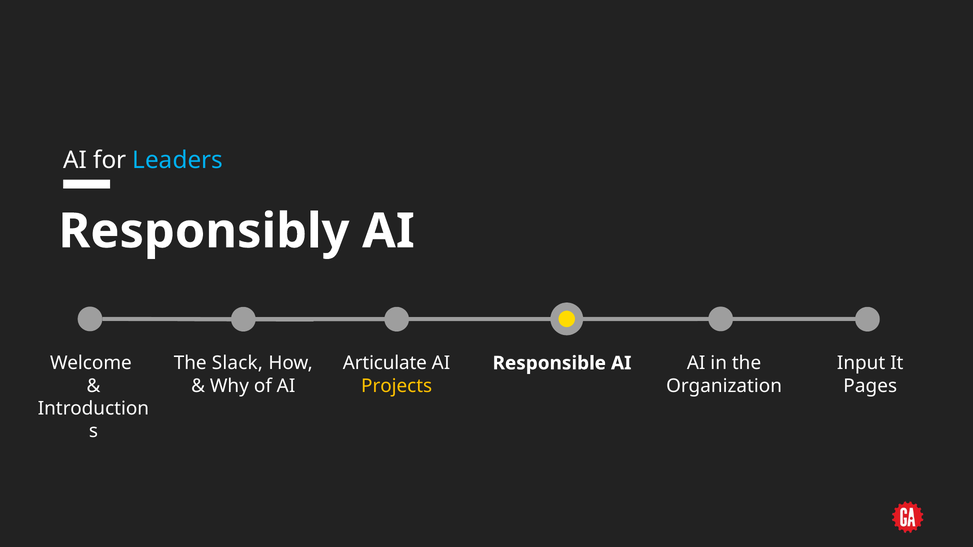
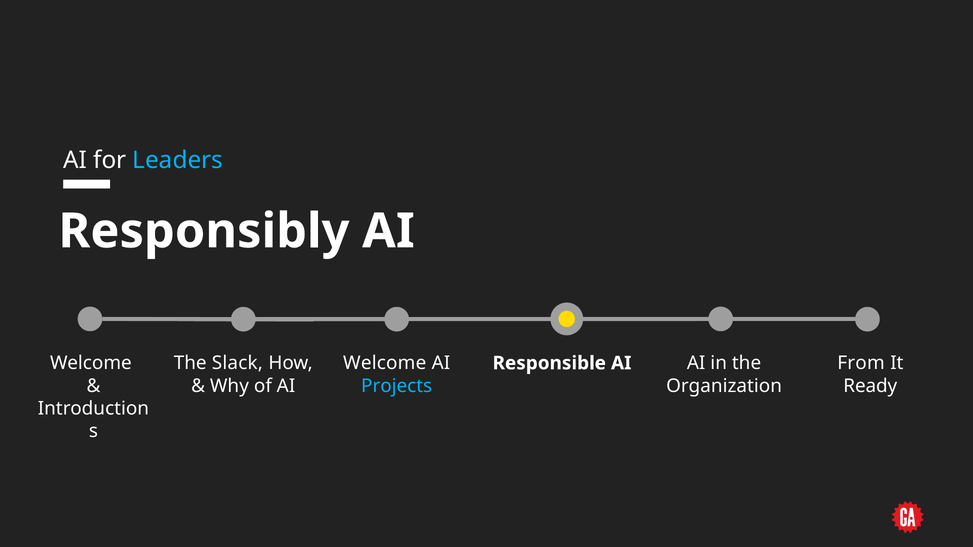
Articulate at (385, 363): Articulate -> Welcome
Input: Input -> From
Projects colour: yellow -> light blue
Pages: Pages -> Ready
